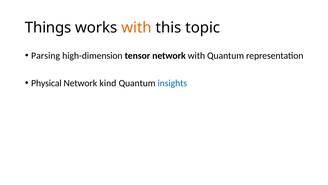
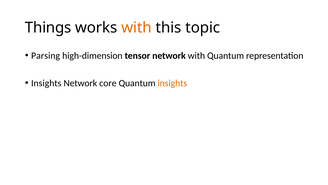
Physical at (46, 83): Physical -> Insights
kind: kind -> core
insights at (172, 83) colour: blue -> orange
